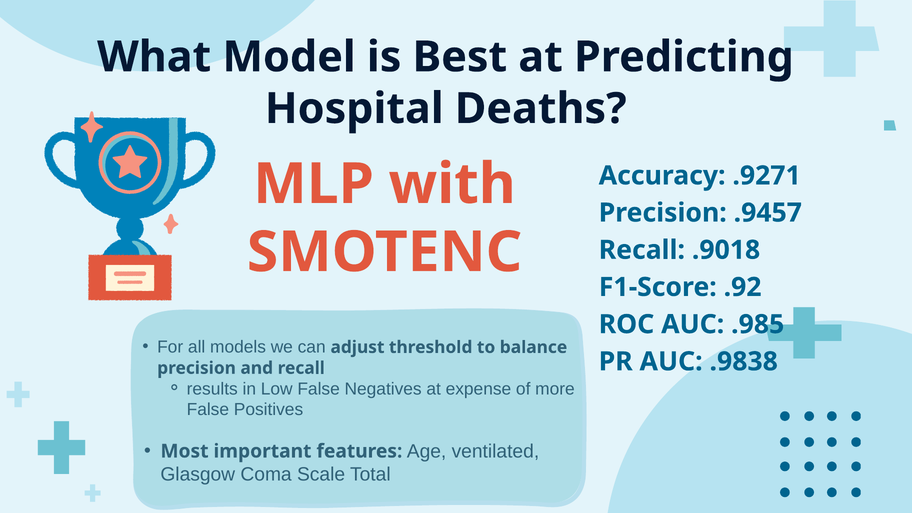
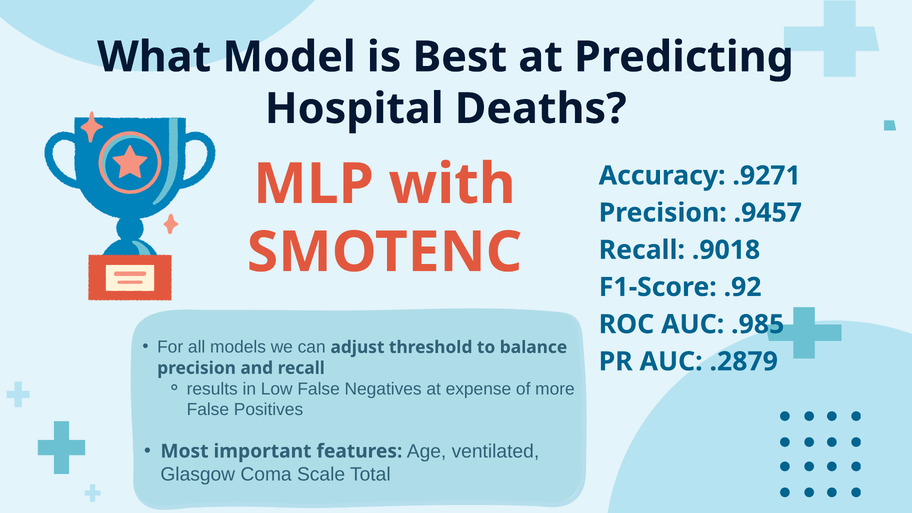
.9838: .9838 -> .2879
